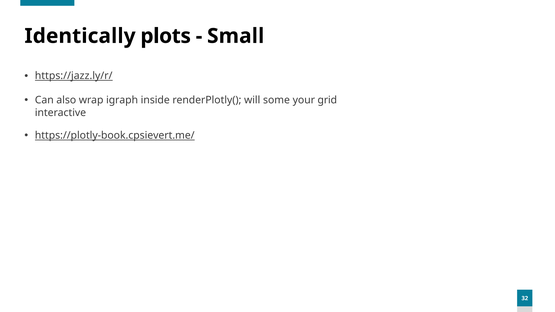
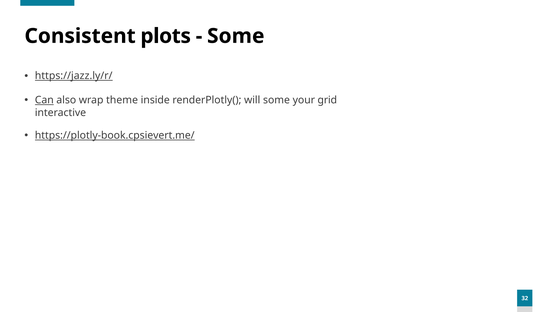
Identically: Identically -> Consistent
Small at (236, 36): Small -> Some
Can underline: none -> present
igraph: igraph -> theme
